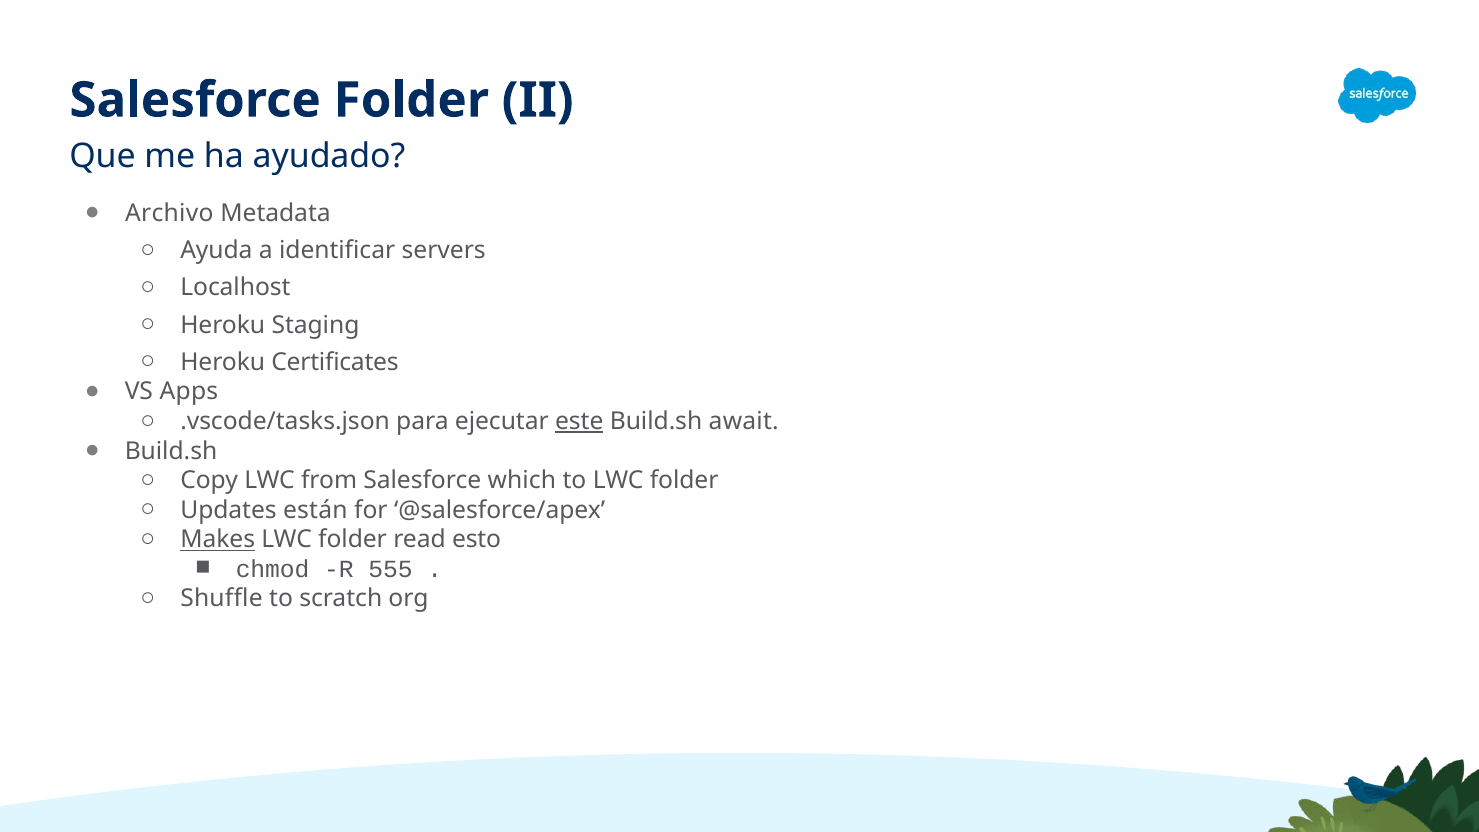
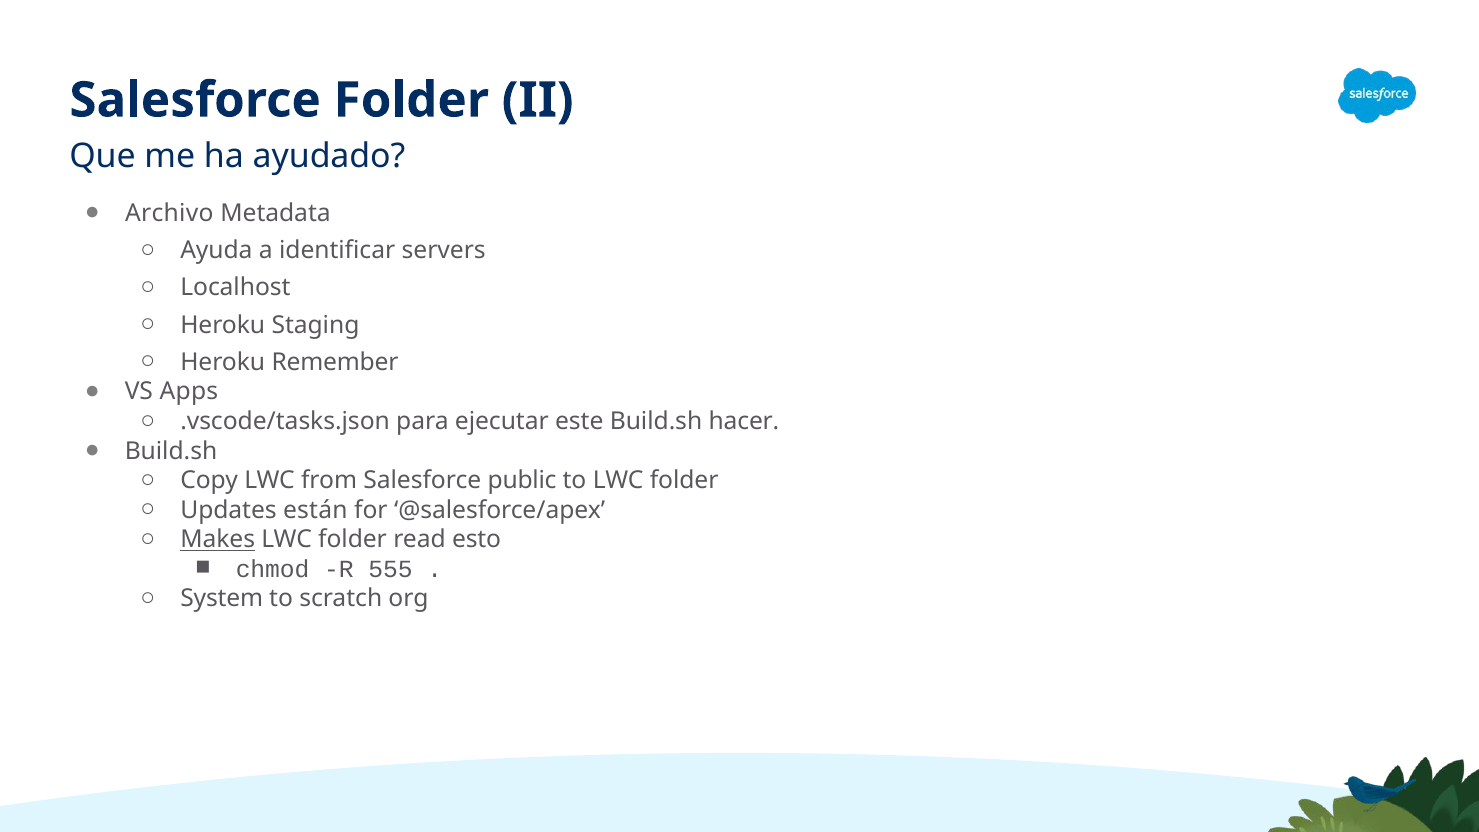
Certificates: Certificates -> Remember
este underline: present -> none
await: await -> hacer
which: which -> public
Shuffle: Shuffle -> System
